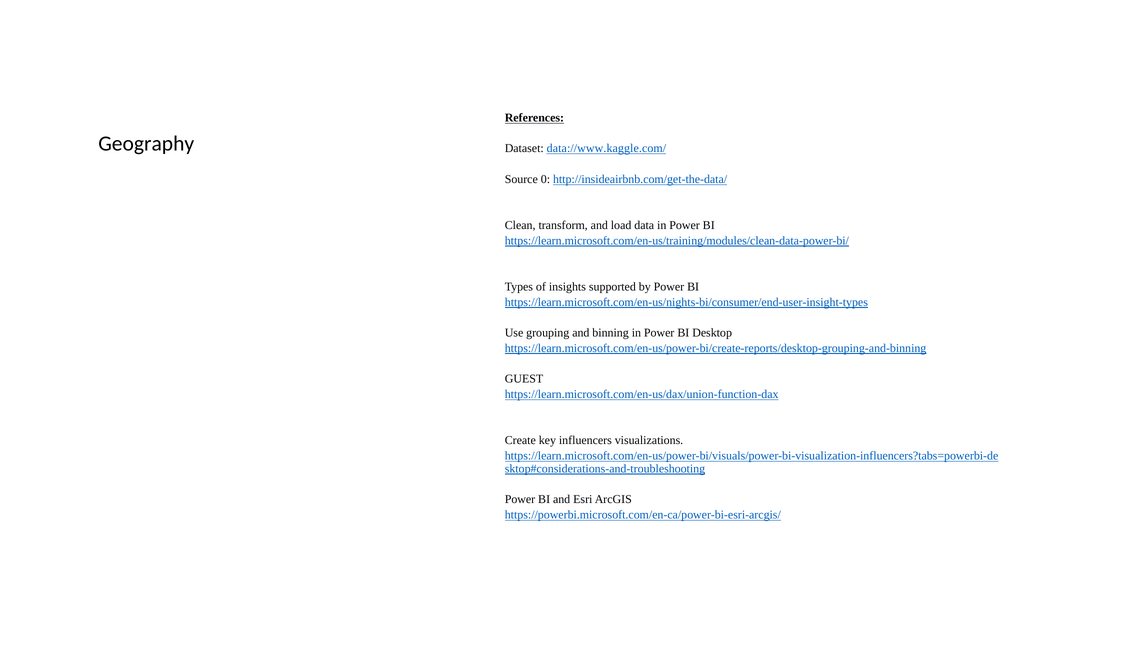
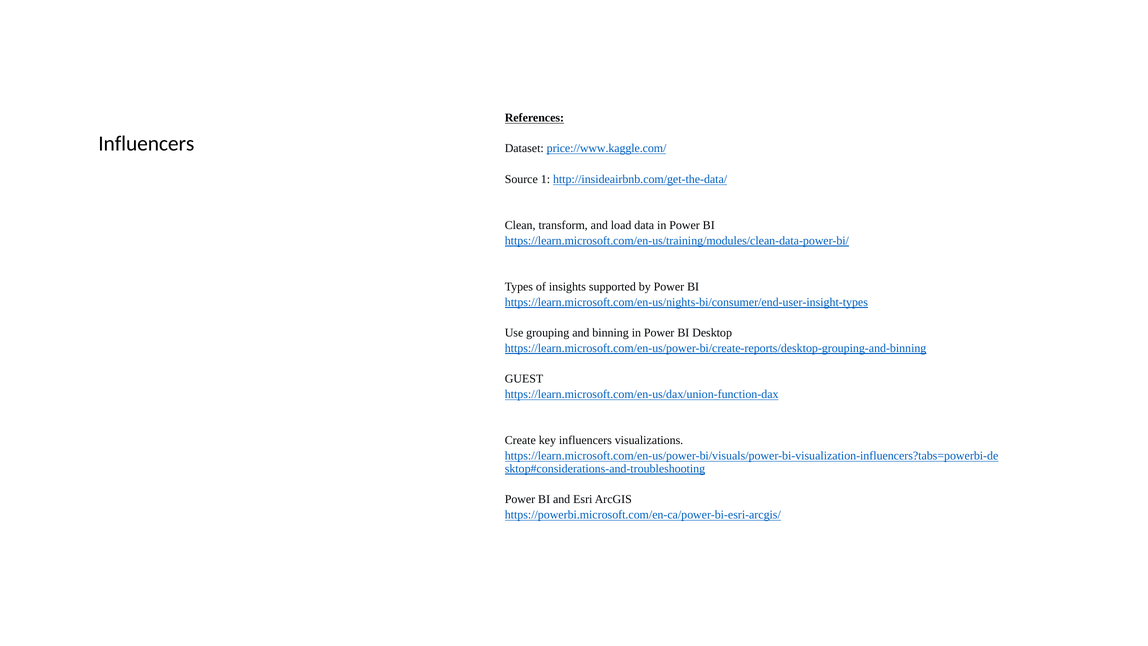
Geography at (146, 144): Geography -> Influencers
data://www.kaggle.com/: data://www.kaggle.com/ -> price://www.kaggle.com/
0: 0 -> 1
